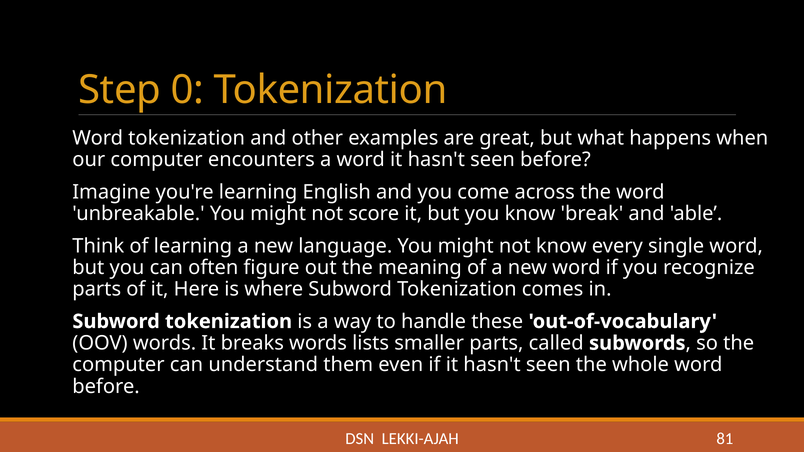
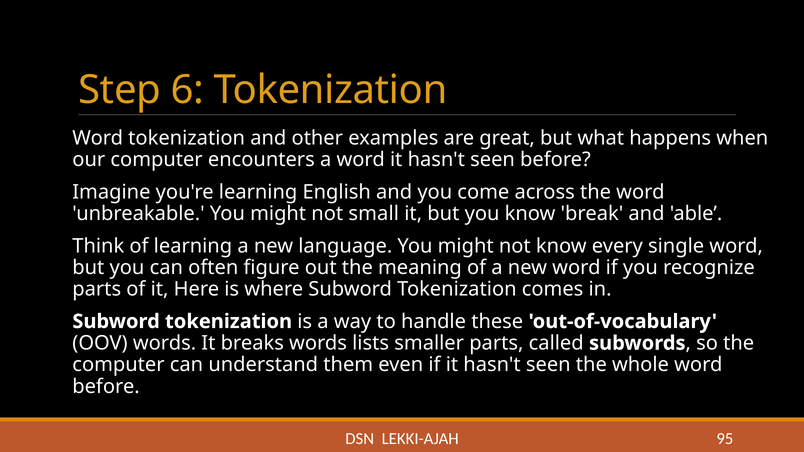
0: 0 -> 6
score: score -> small
81: 81 -> 95
